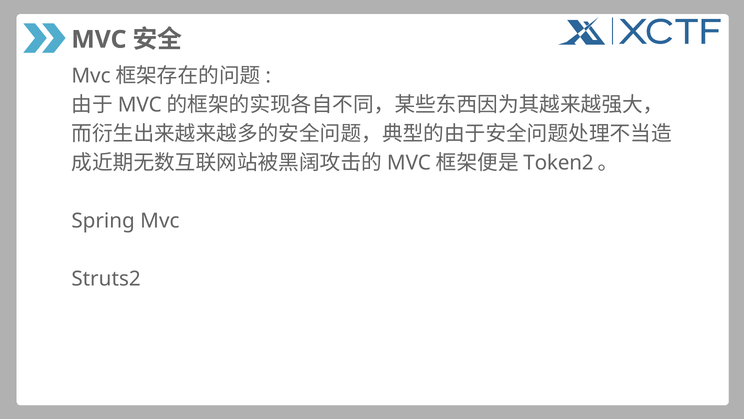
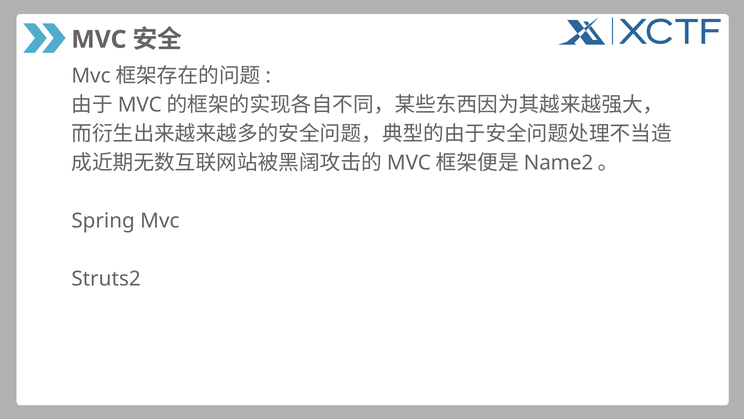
Token2: Token2 -> Name2
